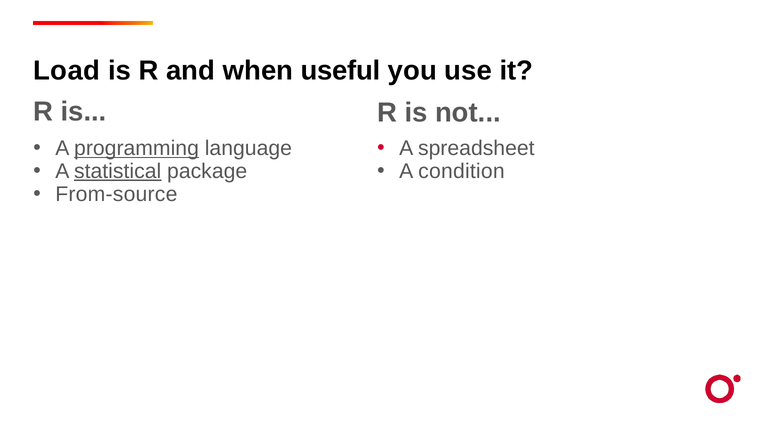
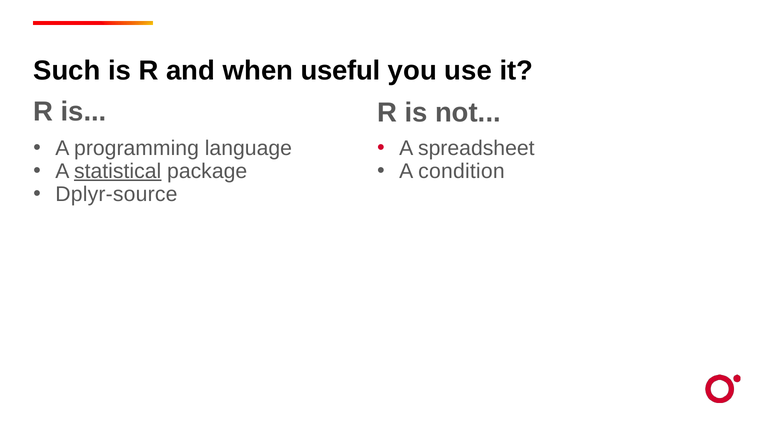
Load: Load -> Such
programming underline: present -> none
From-source: From-source -> Dplyr-source
